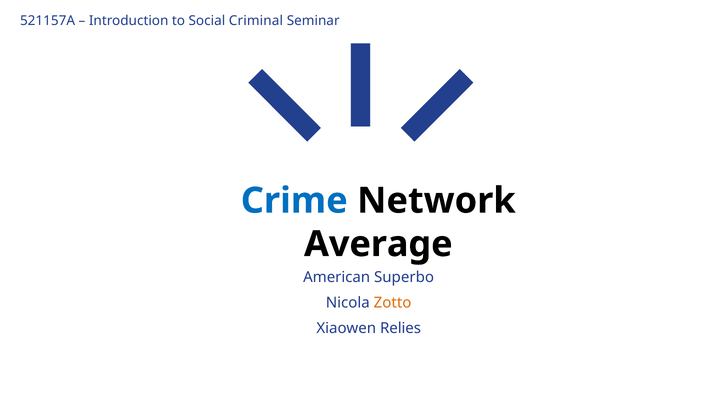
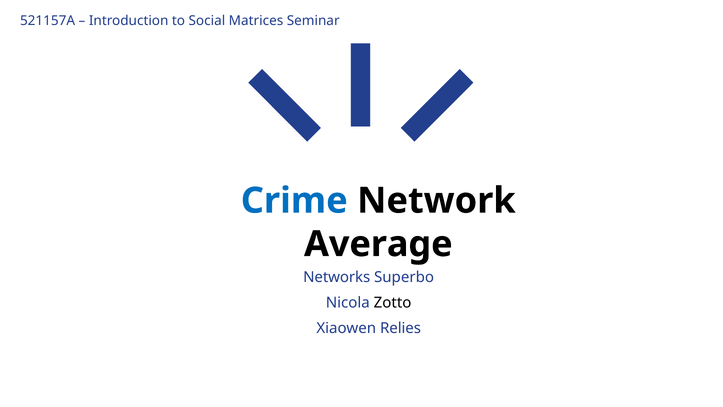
Criminal: Criminal -> Matrices
American: American -> Networks
Zotto colour: orange -> black
